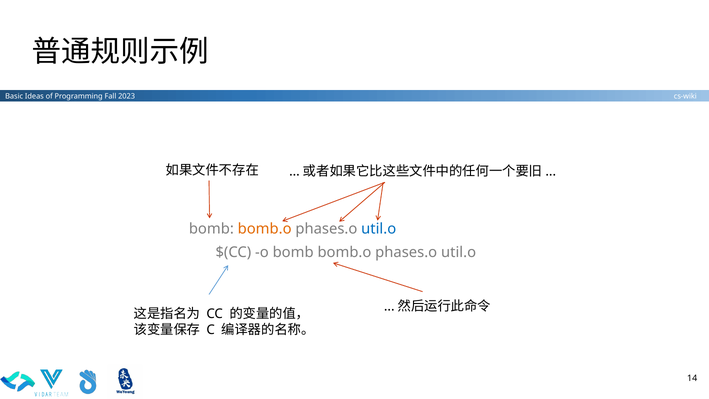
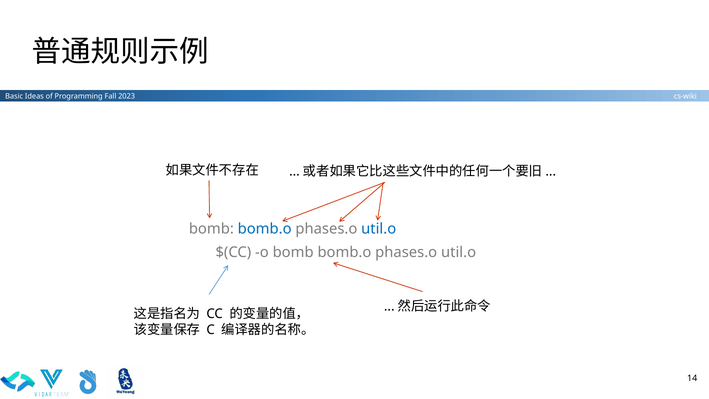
bomb.o at (265, 229) colour: orange -> blue
